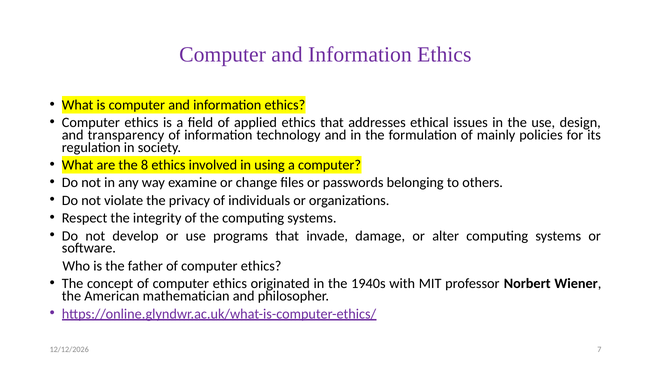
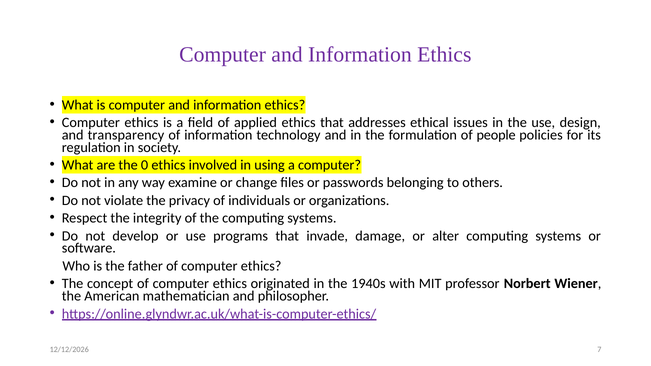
mainly: mainly -> people
8: 8 -> 0
